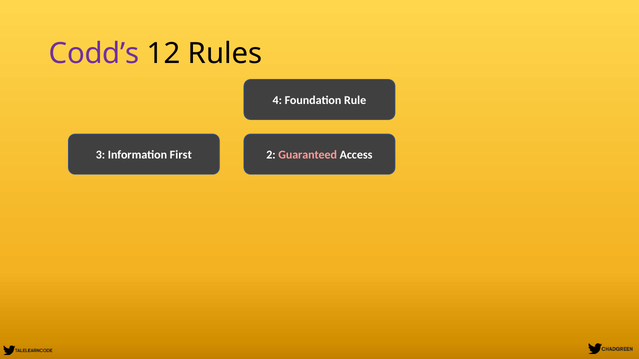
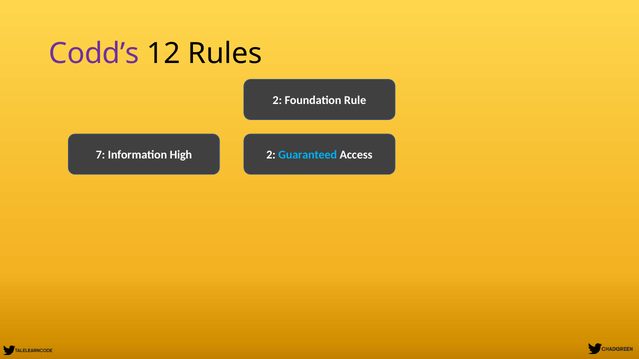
4 at (277, 100): 4 -> 2
3: 3 -> 7
First: First -> High
Guaranteed colour: pink -> light blue
